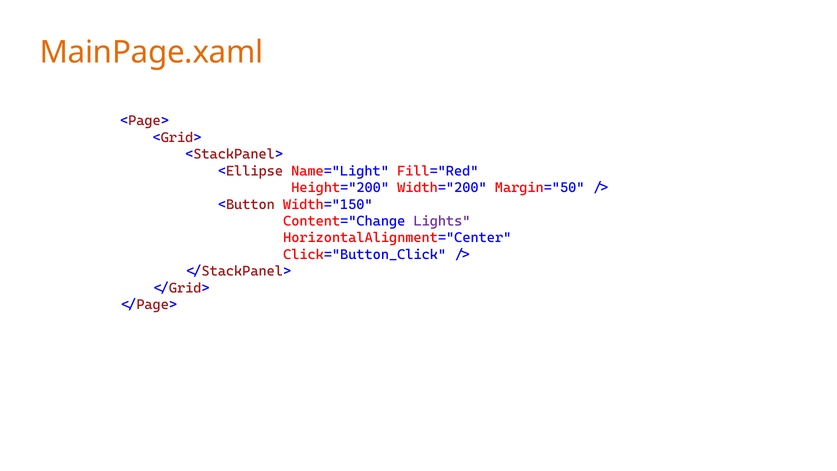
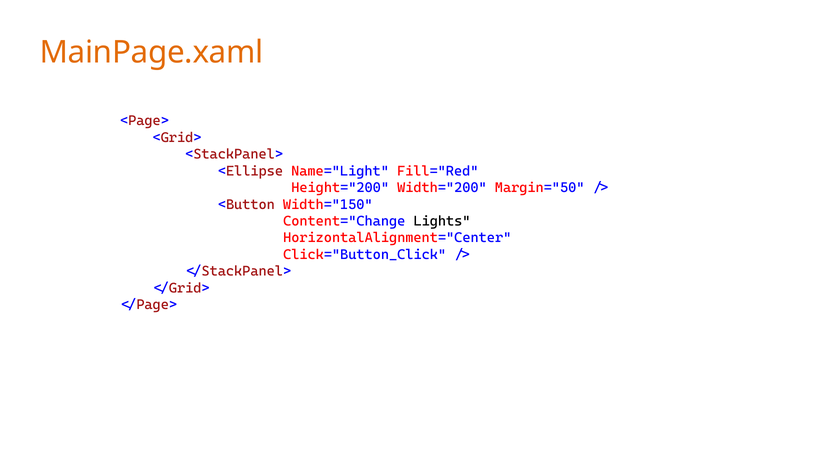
Lights colour: purple -> black
